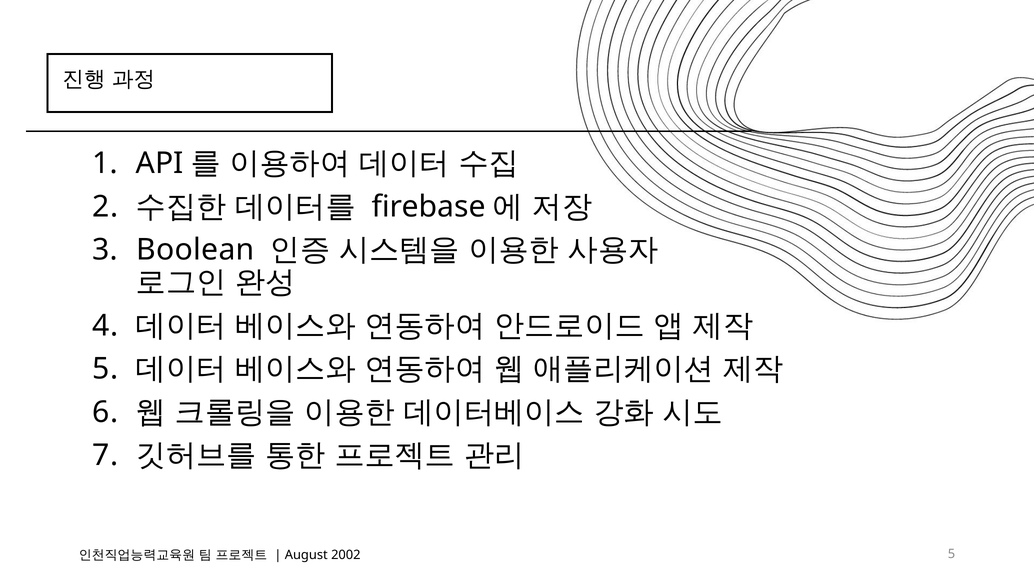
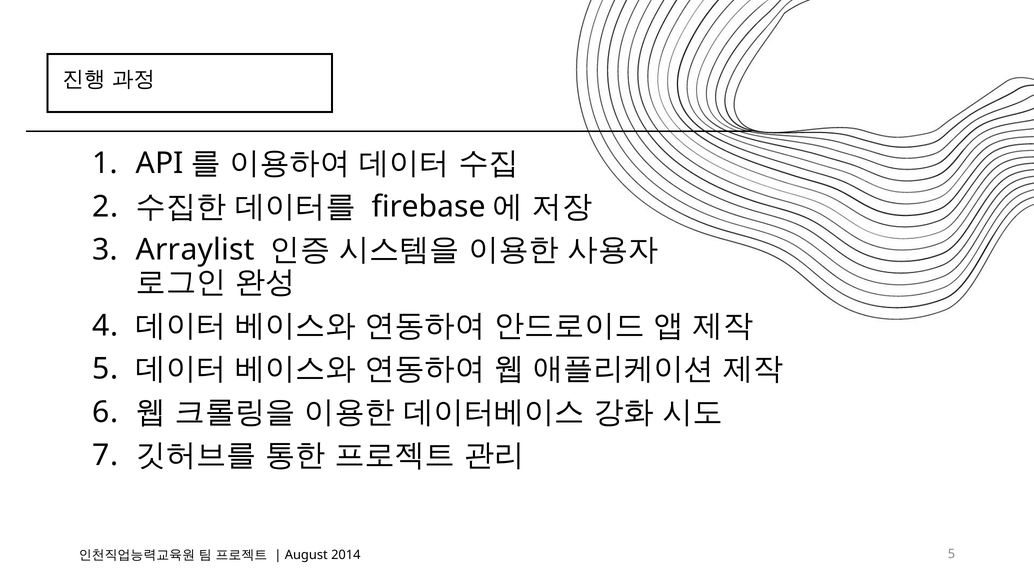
Boolean: Boolean -> Arraylist
2002: 2002 -> 2014
